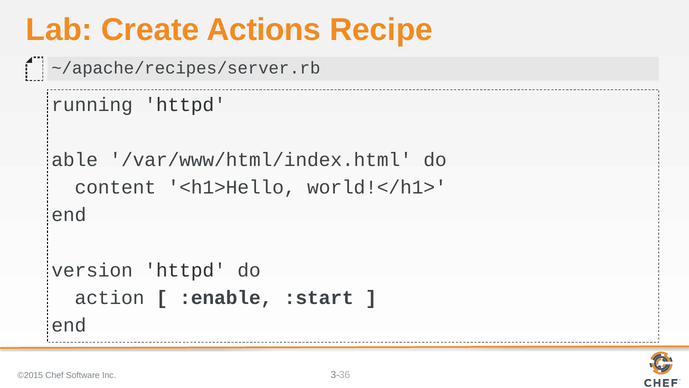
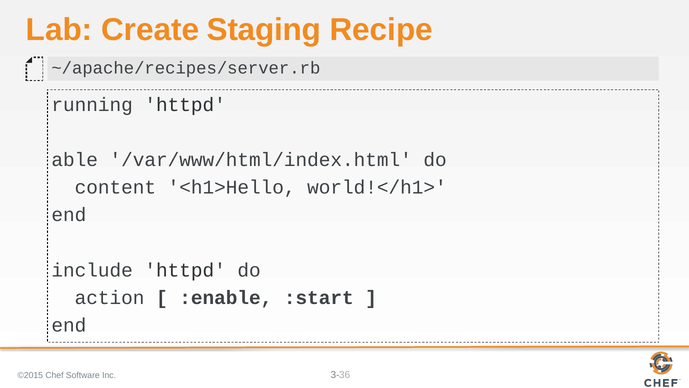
Actions: Actions -> Staging
version: version -> include
